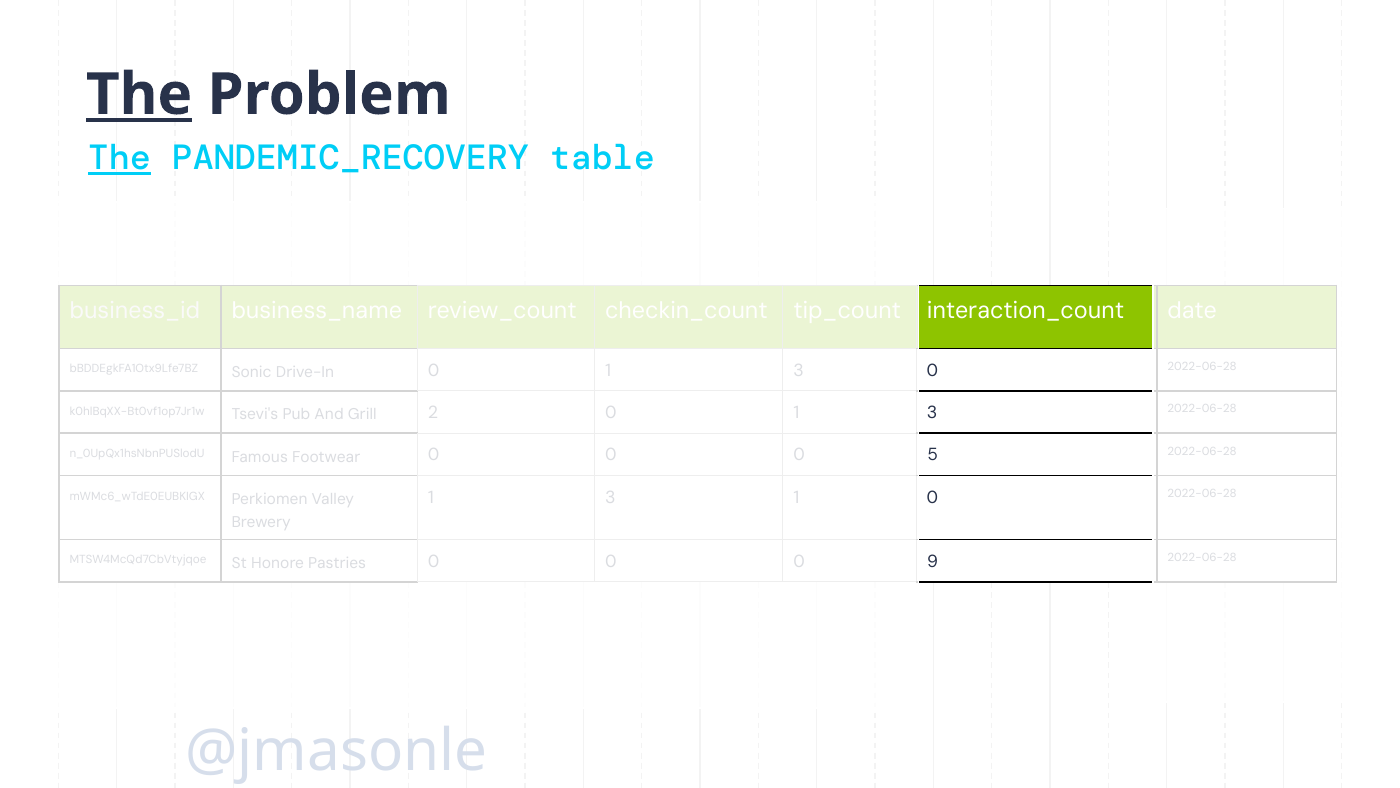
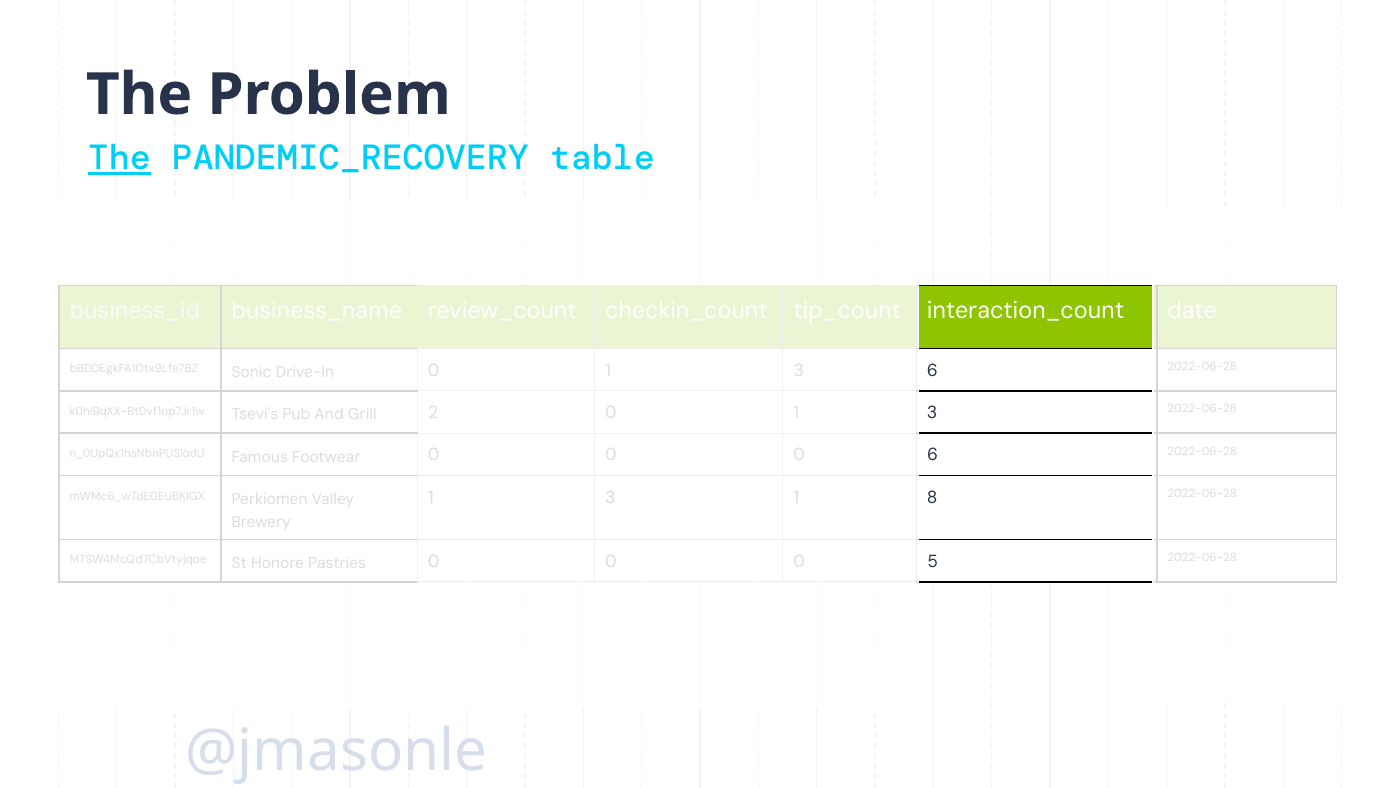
The at (139, 95) underline: present -> none
0 at (932, 370): 0 -> 6
5 at (933, 455): 5 -> 6
0 at (932, 497): 0 -> 8
9: 9 -> 5
